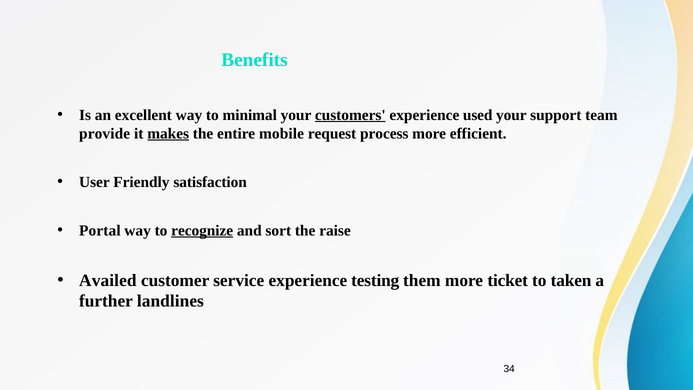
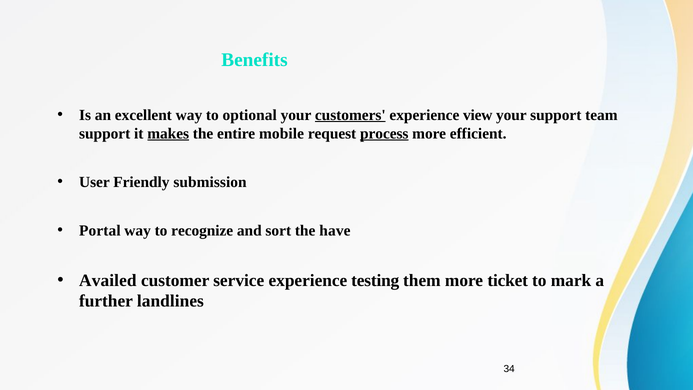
minimal: minimal -> optional
used: used -> view
provide at (105, 133): provide -> support
process underline: none -> present
satisfaction: satisfaction -> submission
recognize underline: present -> none
raise: raise -> have
taken: taken -> mark
